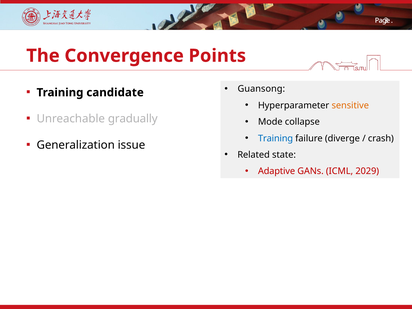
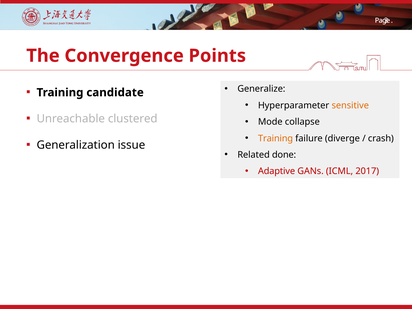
Guansong: Guansong -> Generalize
gradually: gradually -> clustered
Training at (276, 138) colour: blue -> orange
state: state -> done
2029: 2029 -> 2017
